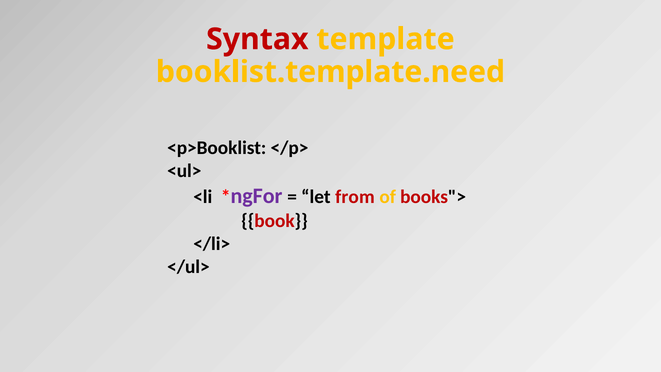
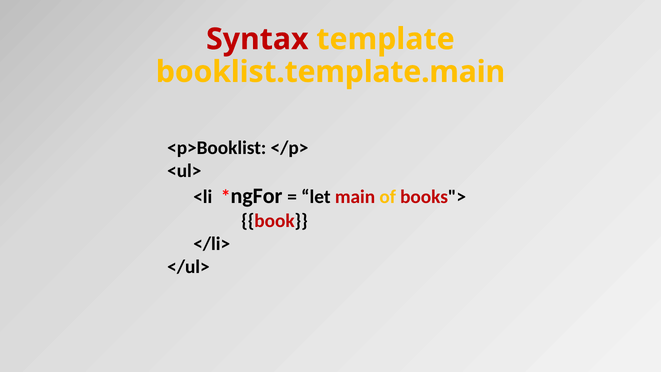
booklist.template.need: booklist.template.need -> booklist.template.main
ngFor colour: purple -> black
from: from -> main
